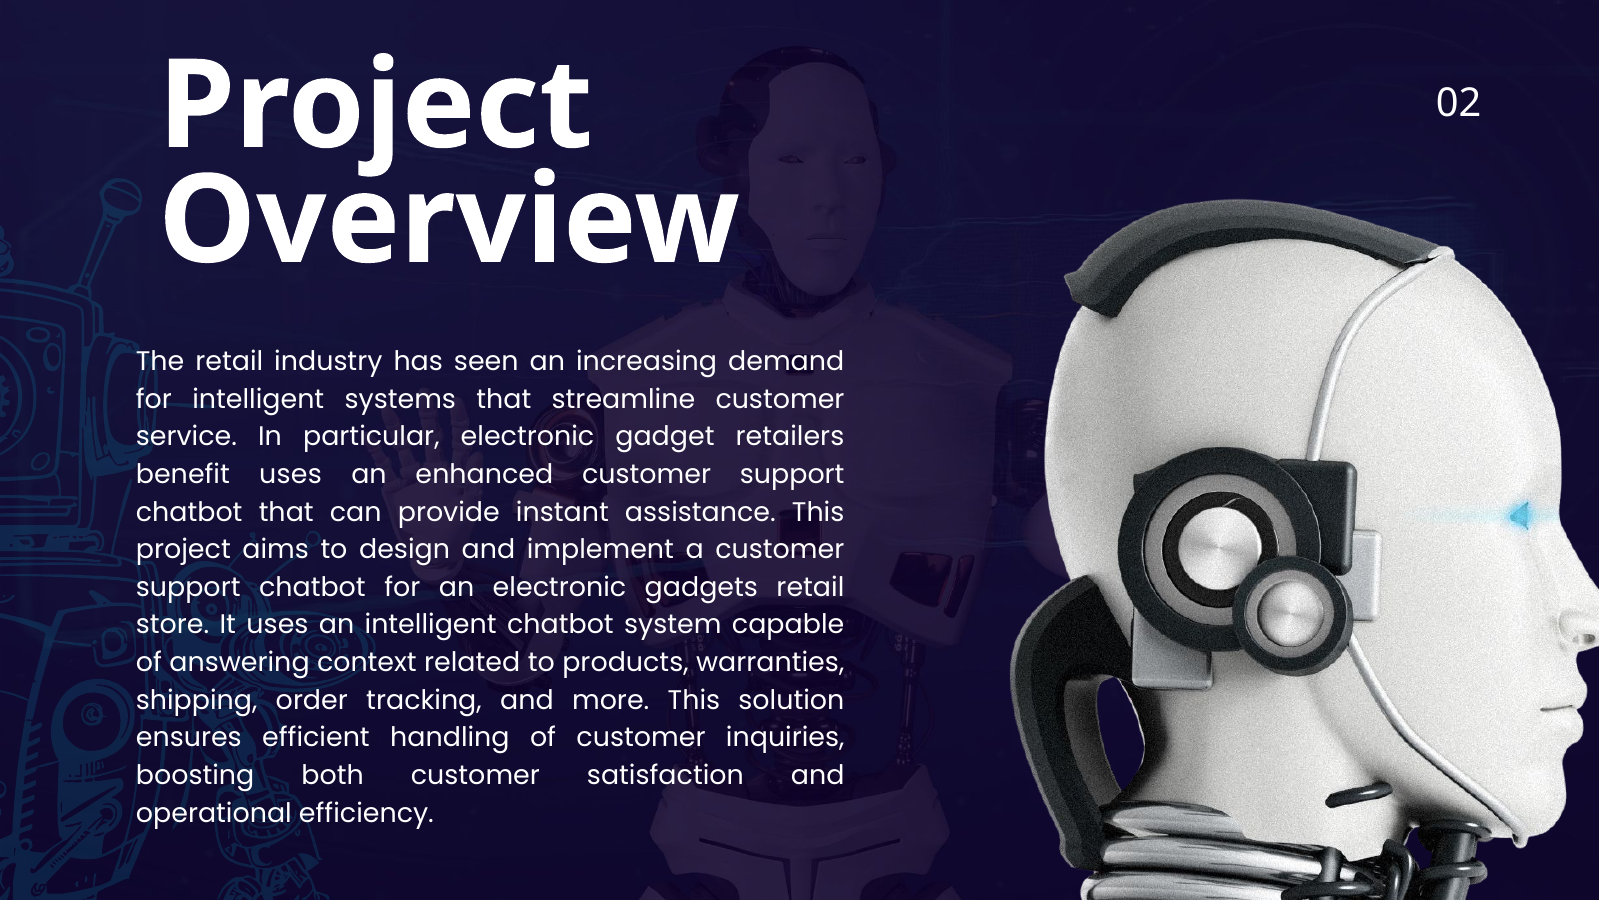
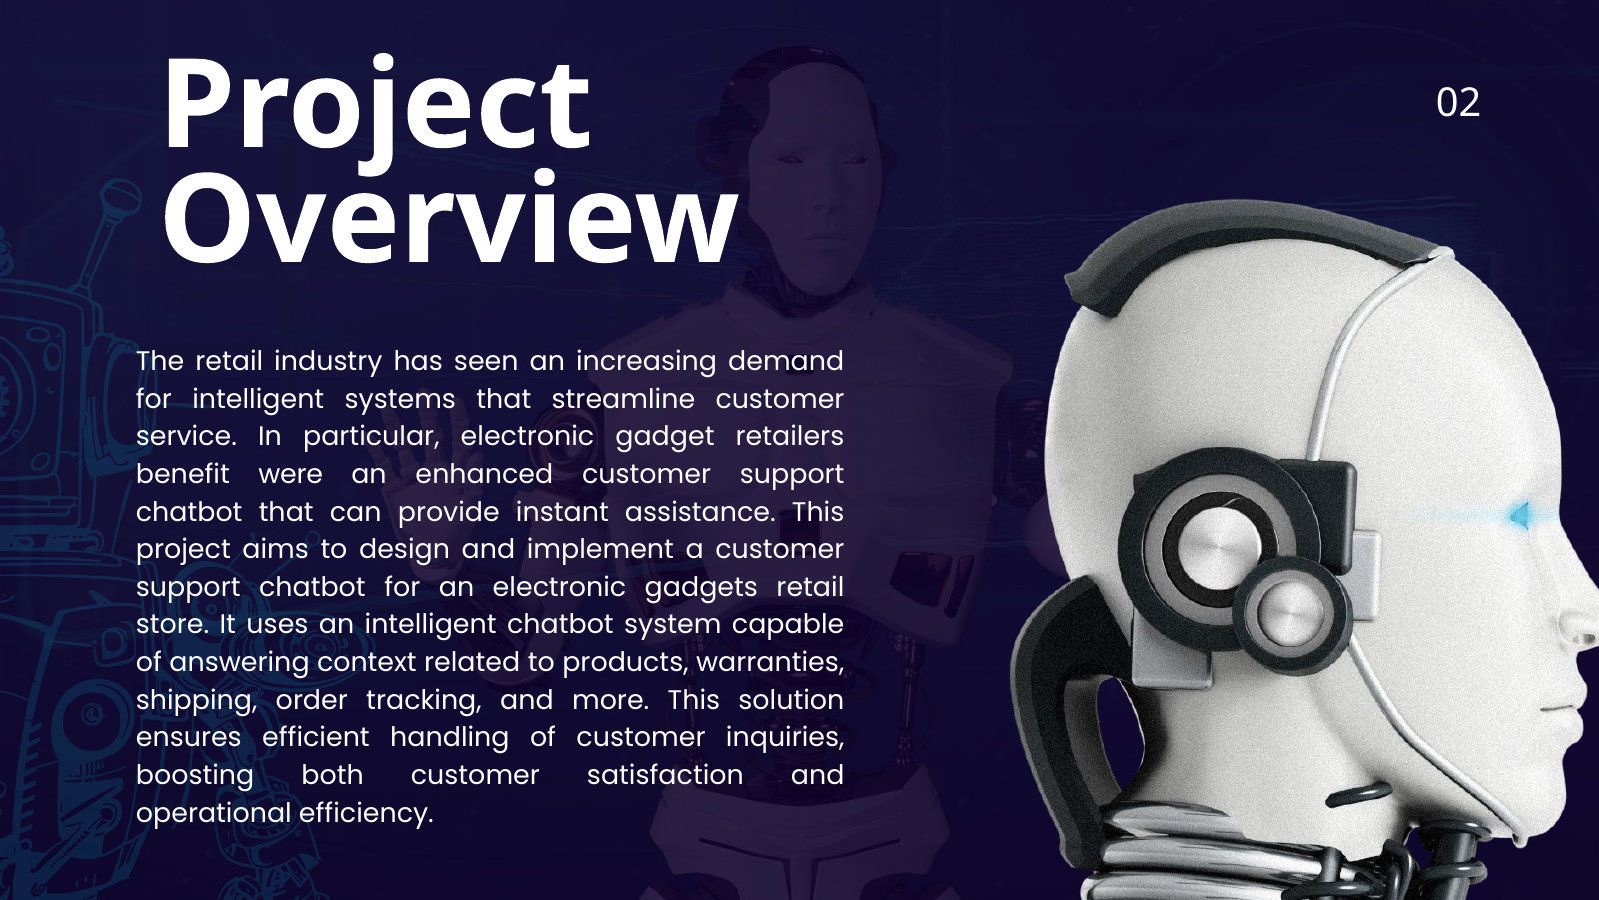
benefit uses: uses -> were
